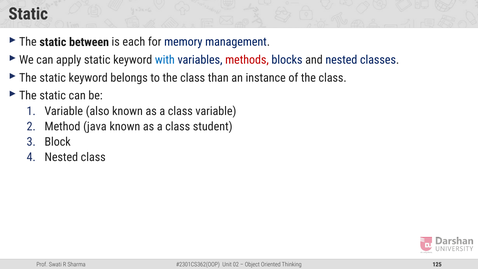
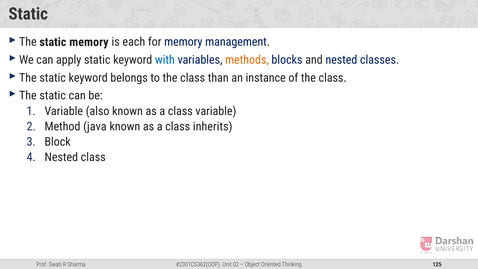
static between: between -> memory
methods colour: red -> orange
student: student -> inherits
